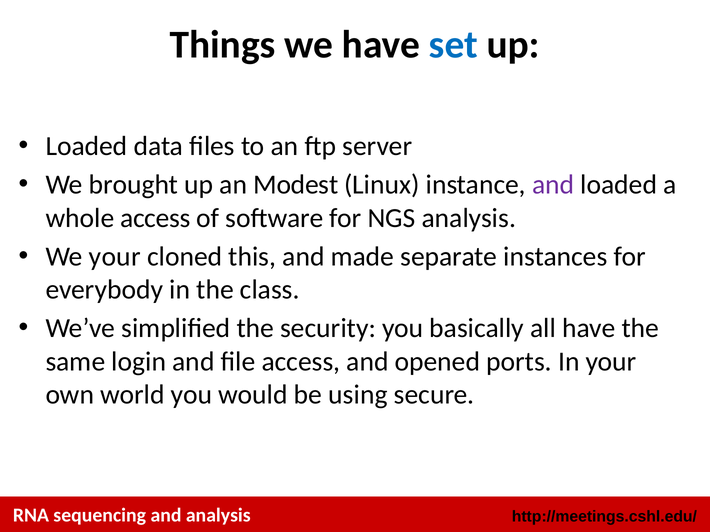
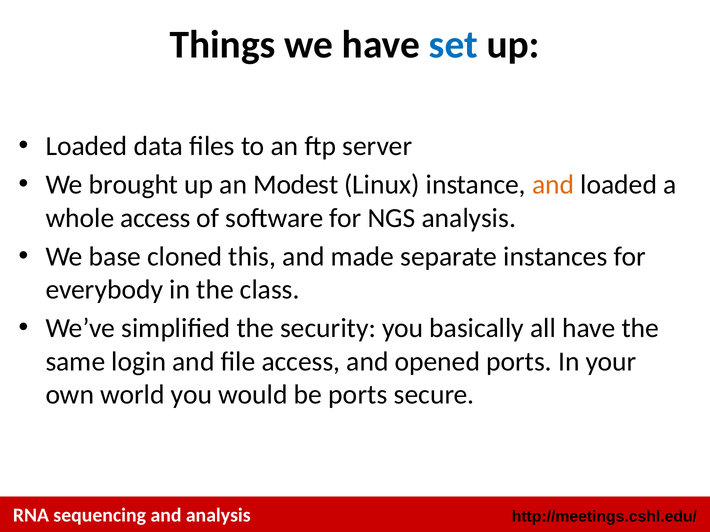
and at (553, 185) colour: purple -> orange
We your: your -> base
be using: using -> ports
